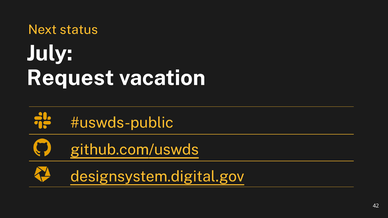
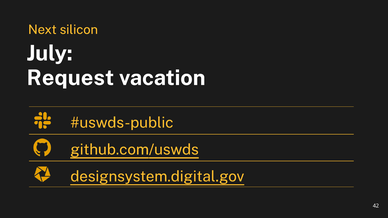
status: status -> silicon
